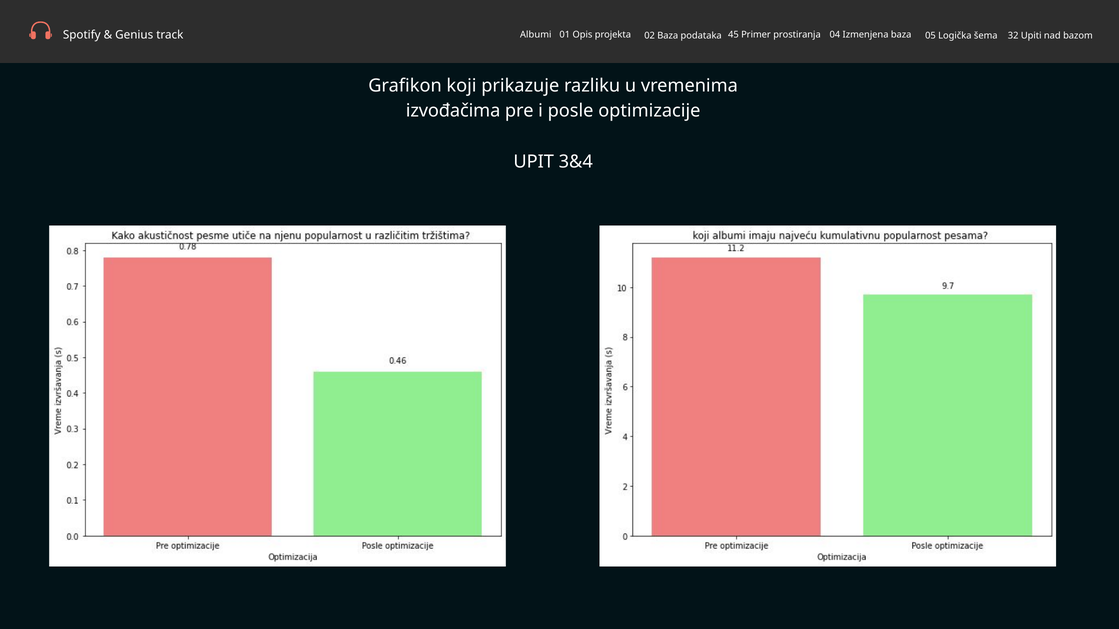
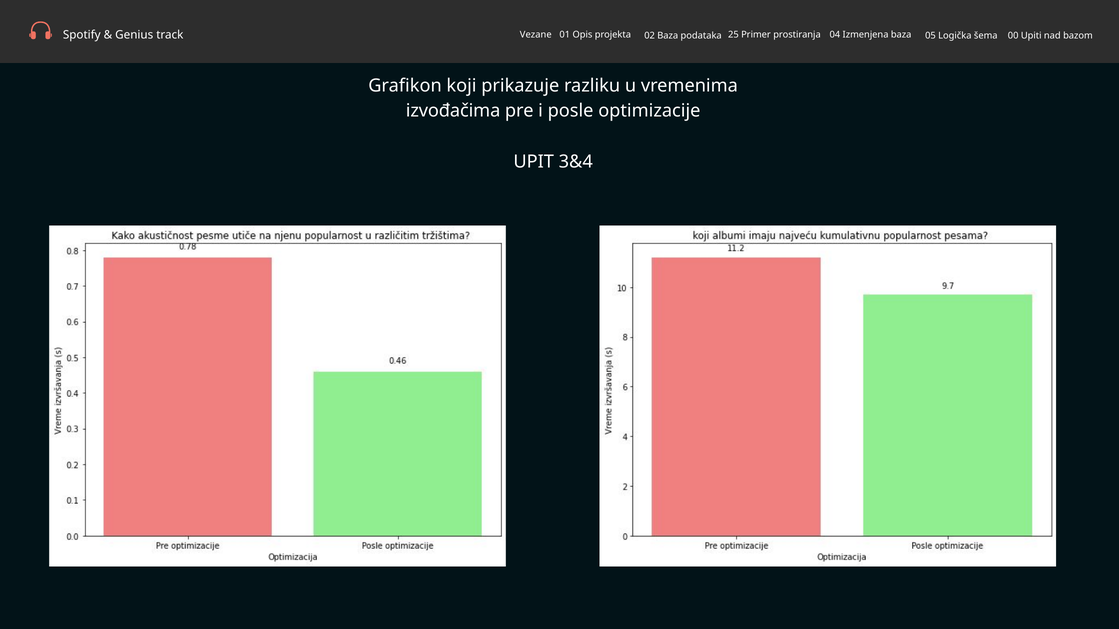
45: 45 -> 25
Albumi: Albumi -> Vezane
32: 32 -> 00
